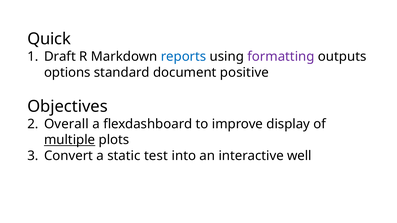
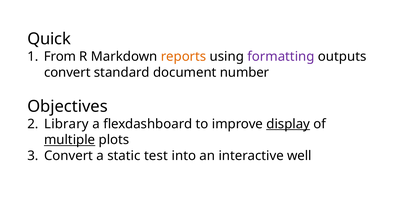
Draft: Draft -> From
reports colour: blue -> orange
options at (67, 73): options -> convert
positive: positive -> number
Overall: Overall -> Library
display underline: none -> present
